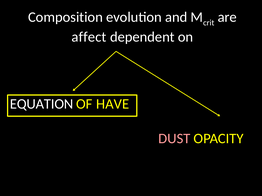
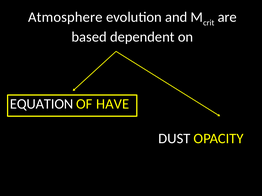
Composition: Composition -> Atmosphere
affect: affect -> based
DUST colour: pink -> white
